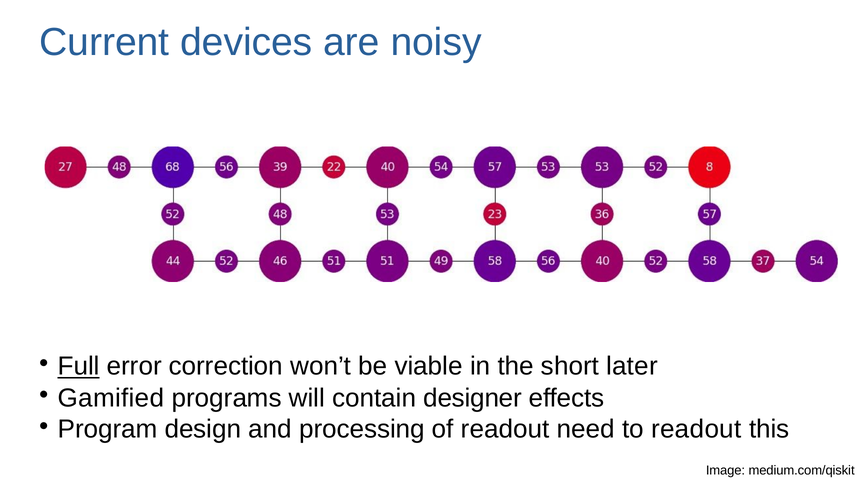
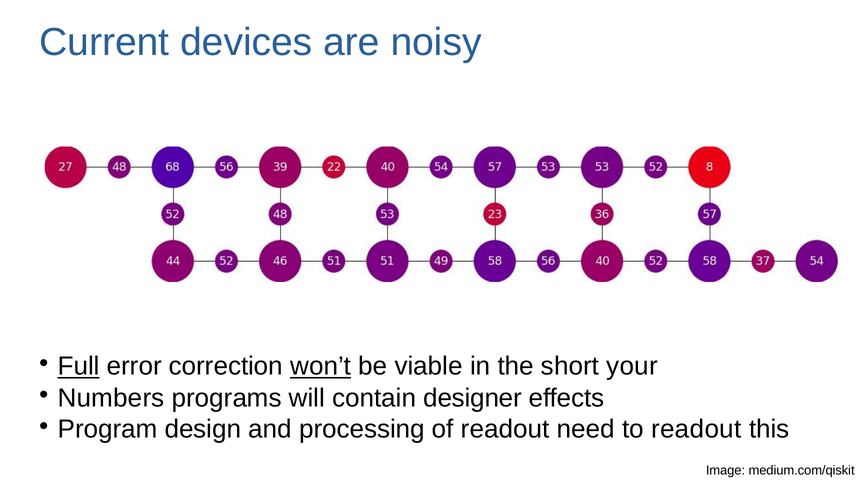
won’t underline: none -> present
later: later -> your
Gamified: Gamified -> Numbers
